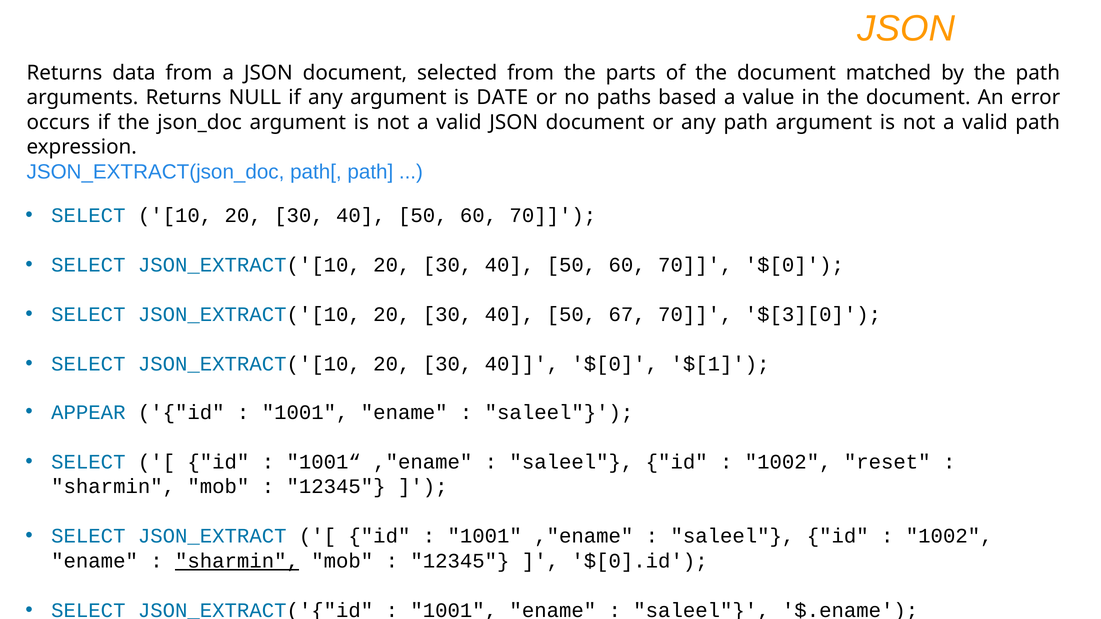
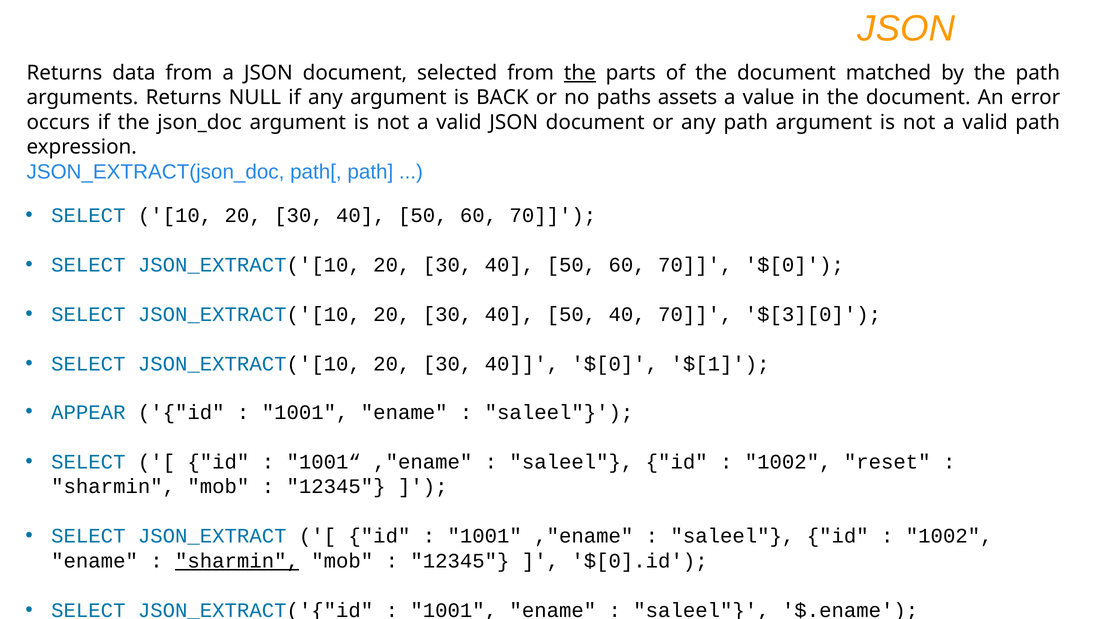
the at (580, 73) underline: none -> present
DATE: DATE -> BACK
based: based -> assets
50 67: 67 -> 40
